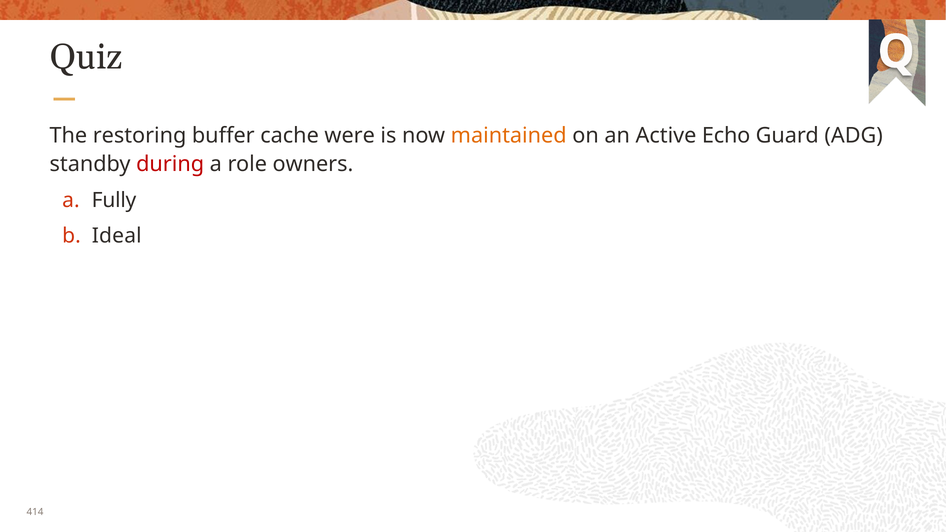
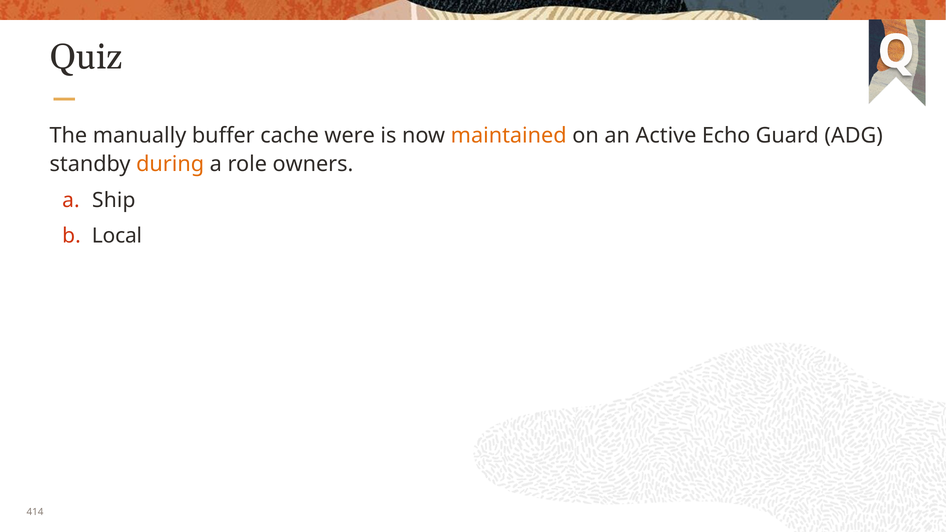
restoring: restoring -> manually
during colour: red -> orange
Fully: Fully -> Ship
Ideal: Ideal -> Local
